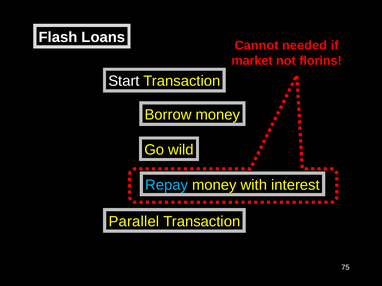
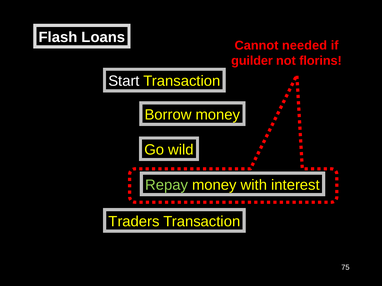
market: market -> guilder
Repay colour: light blue -> light green
Parallel: Parallel -> Traders
